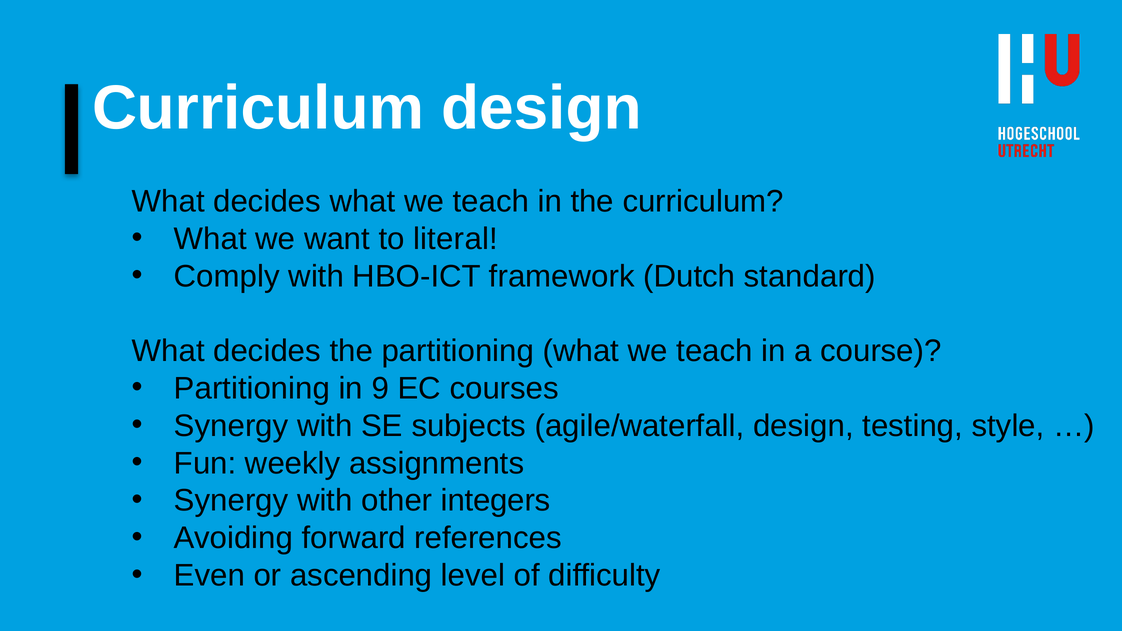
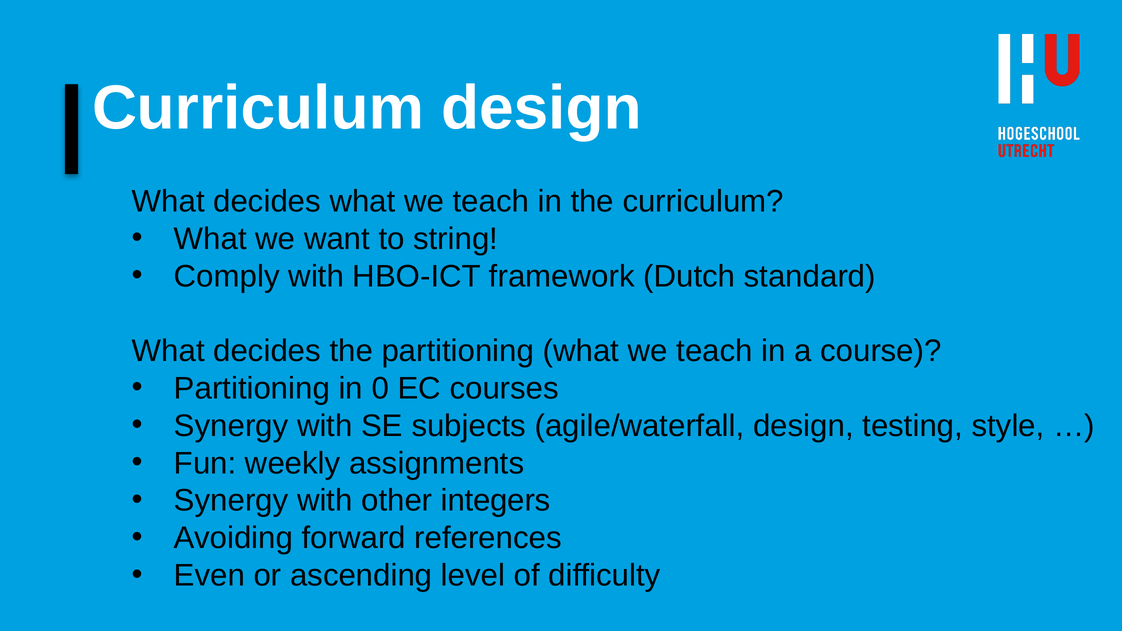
literal: literal -> string
9: 9 -> 0
